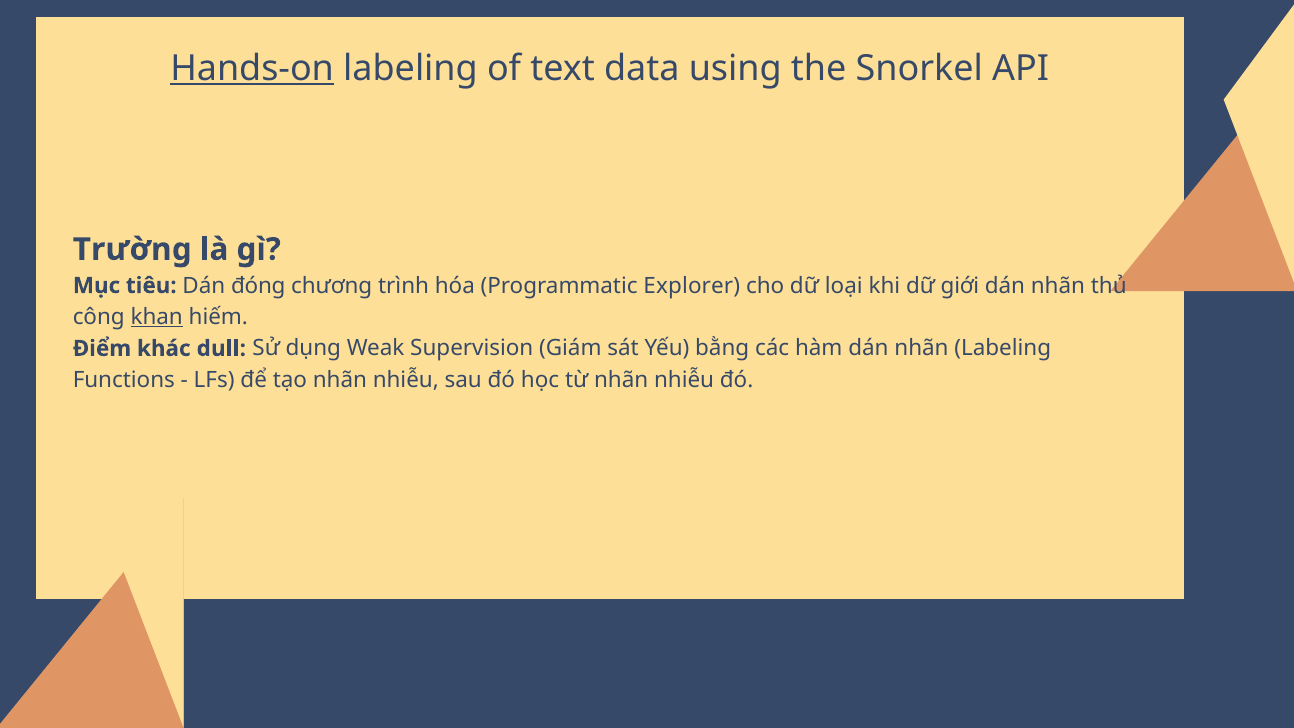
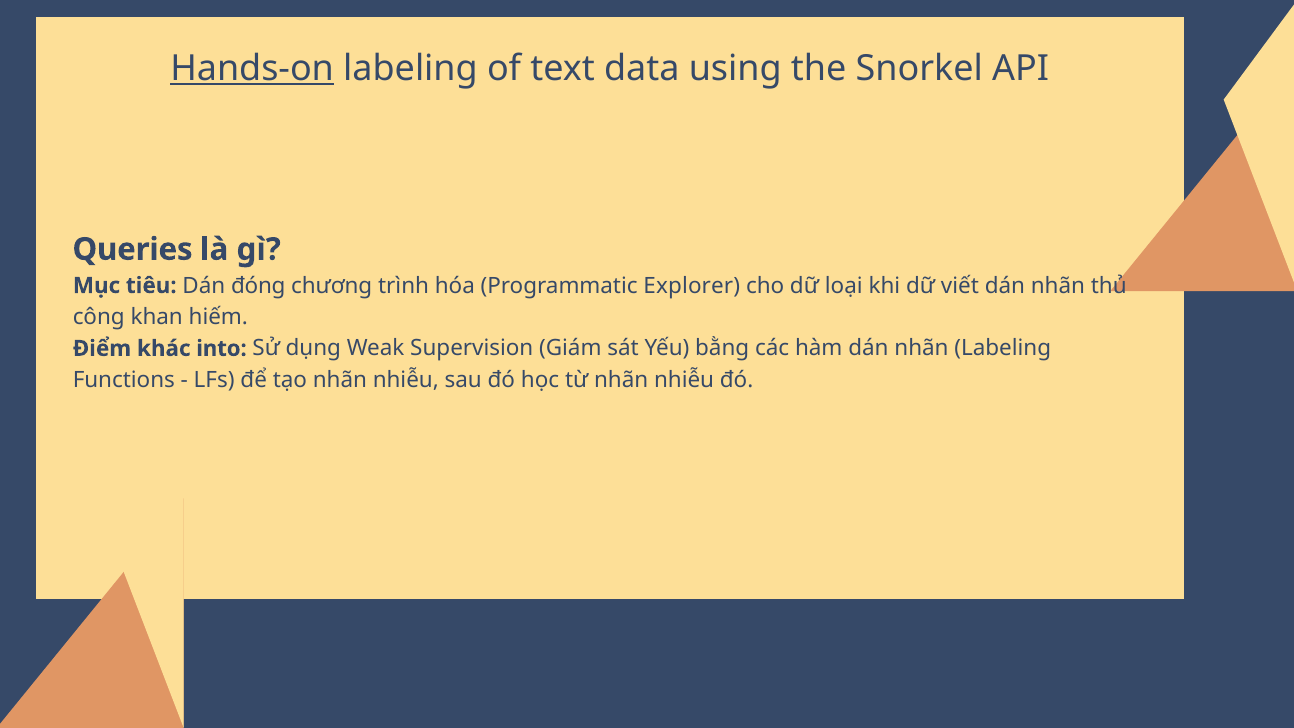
Trường: Trường -> Queries
giới: giới -> viết
khan underline: present -> none
dull: dull -> into
